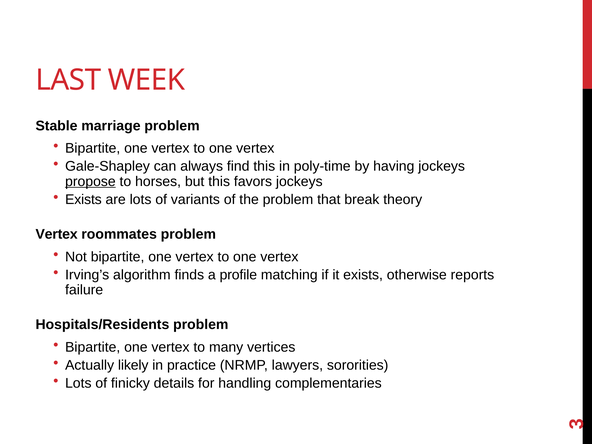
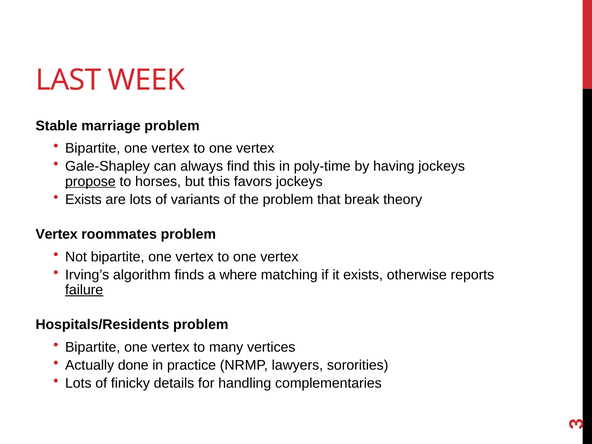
profile: profile -> where
failure underline: none -> present
likely: likely -> done
